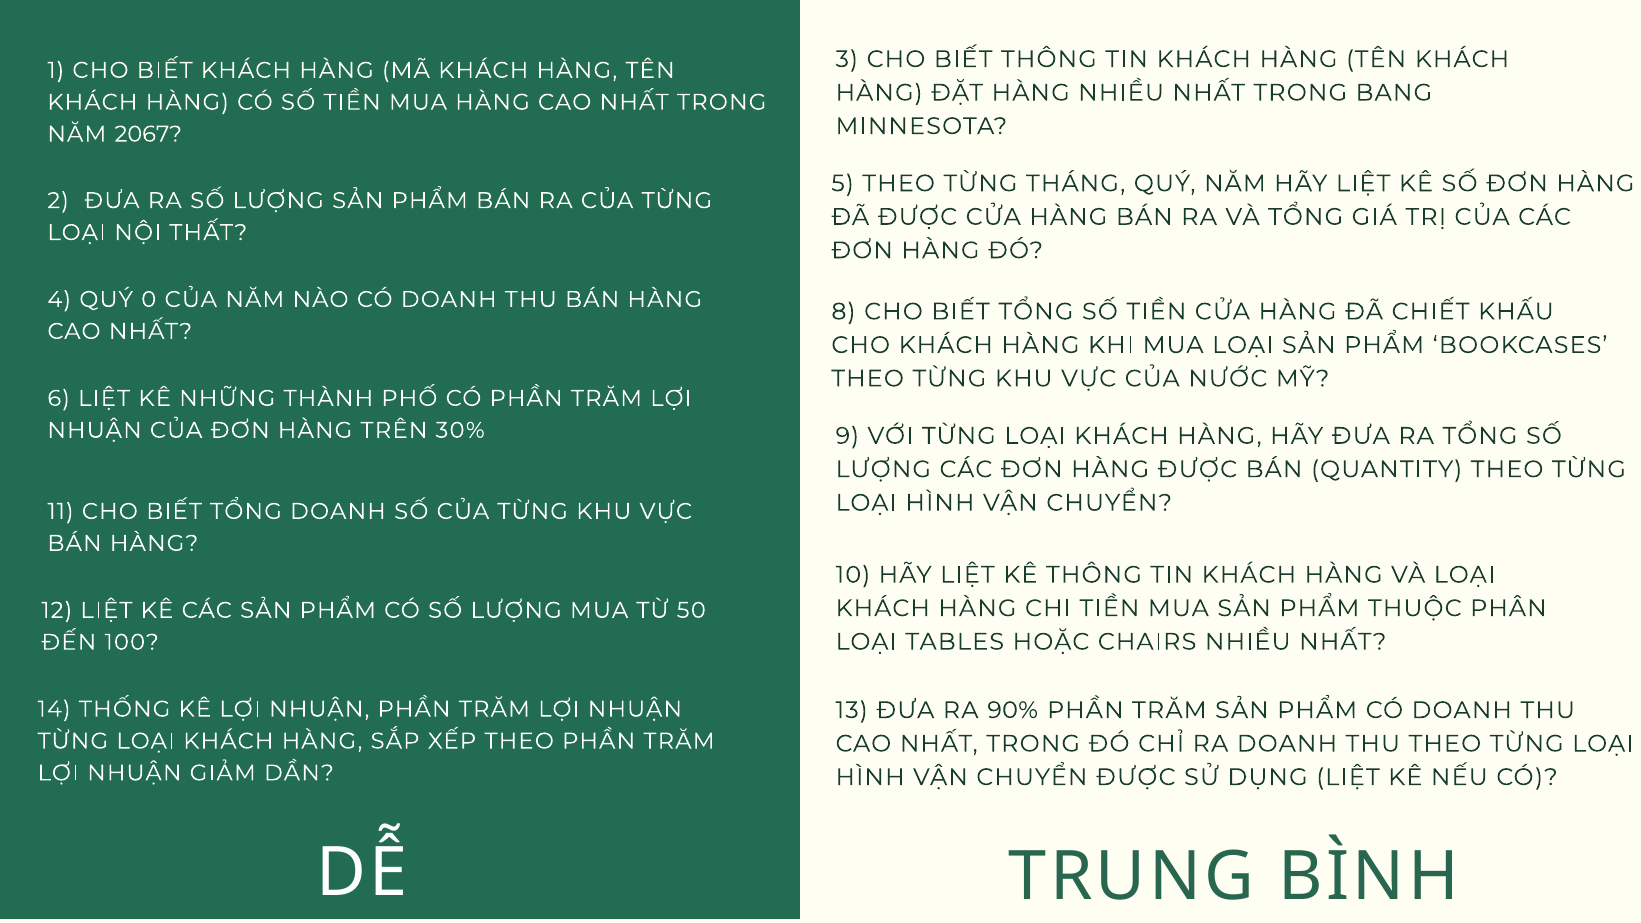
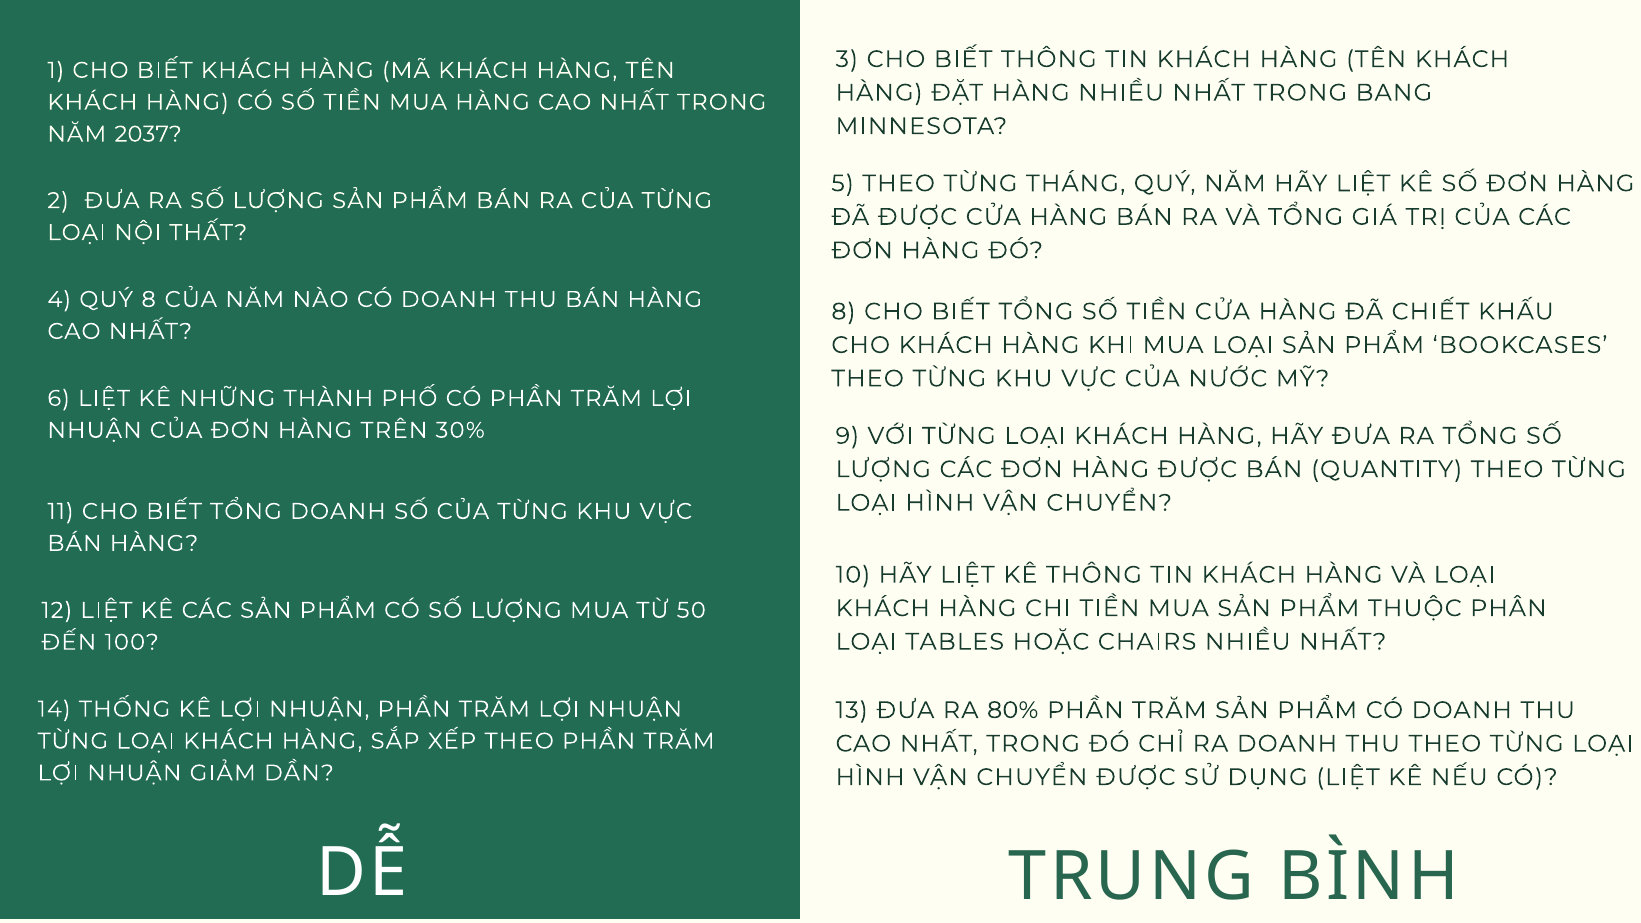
2067: 2067 -> 2037
QUÝ 0: 0 -> 8
90%: 90% -> 80%
